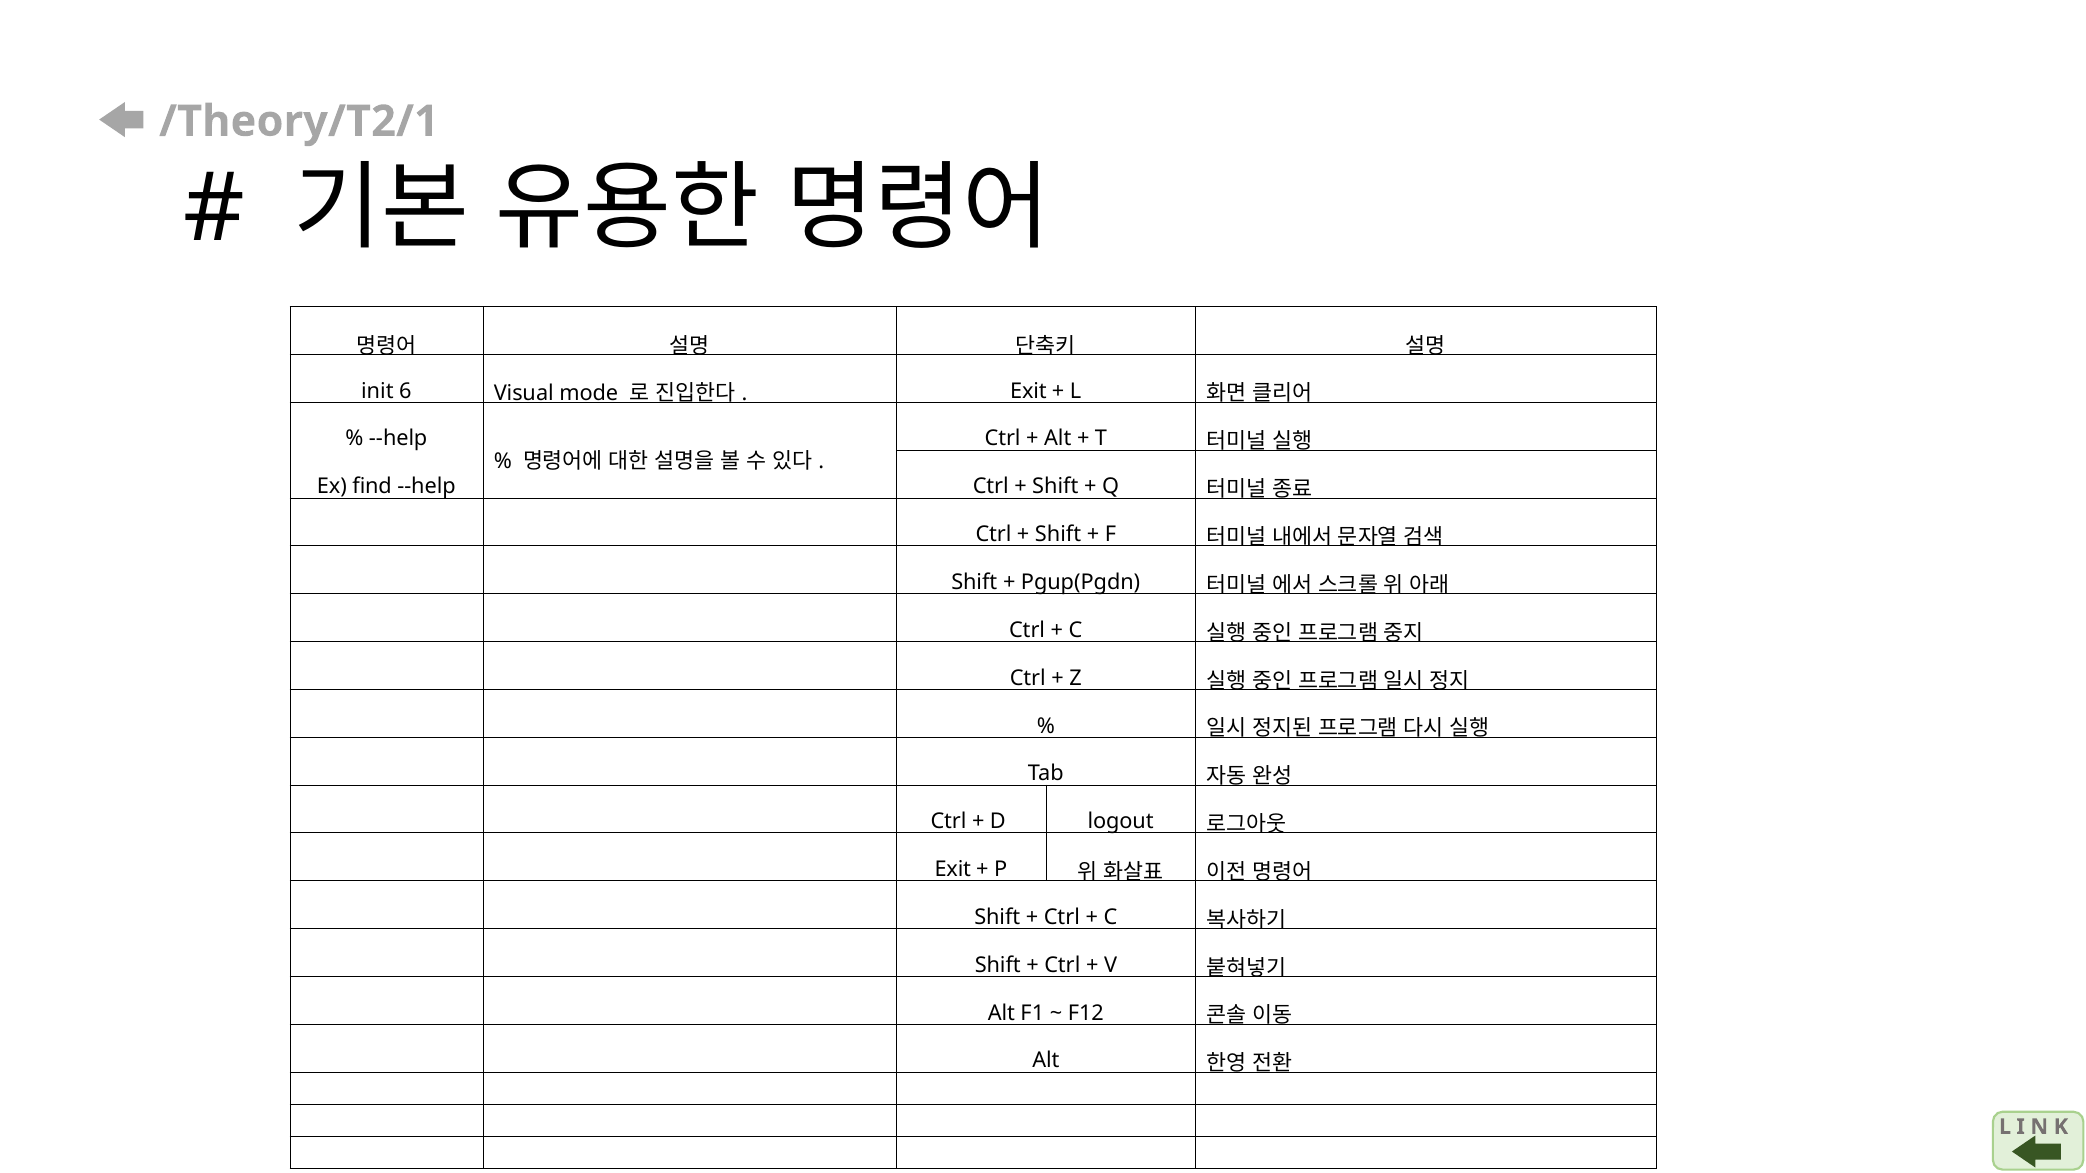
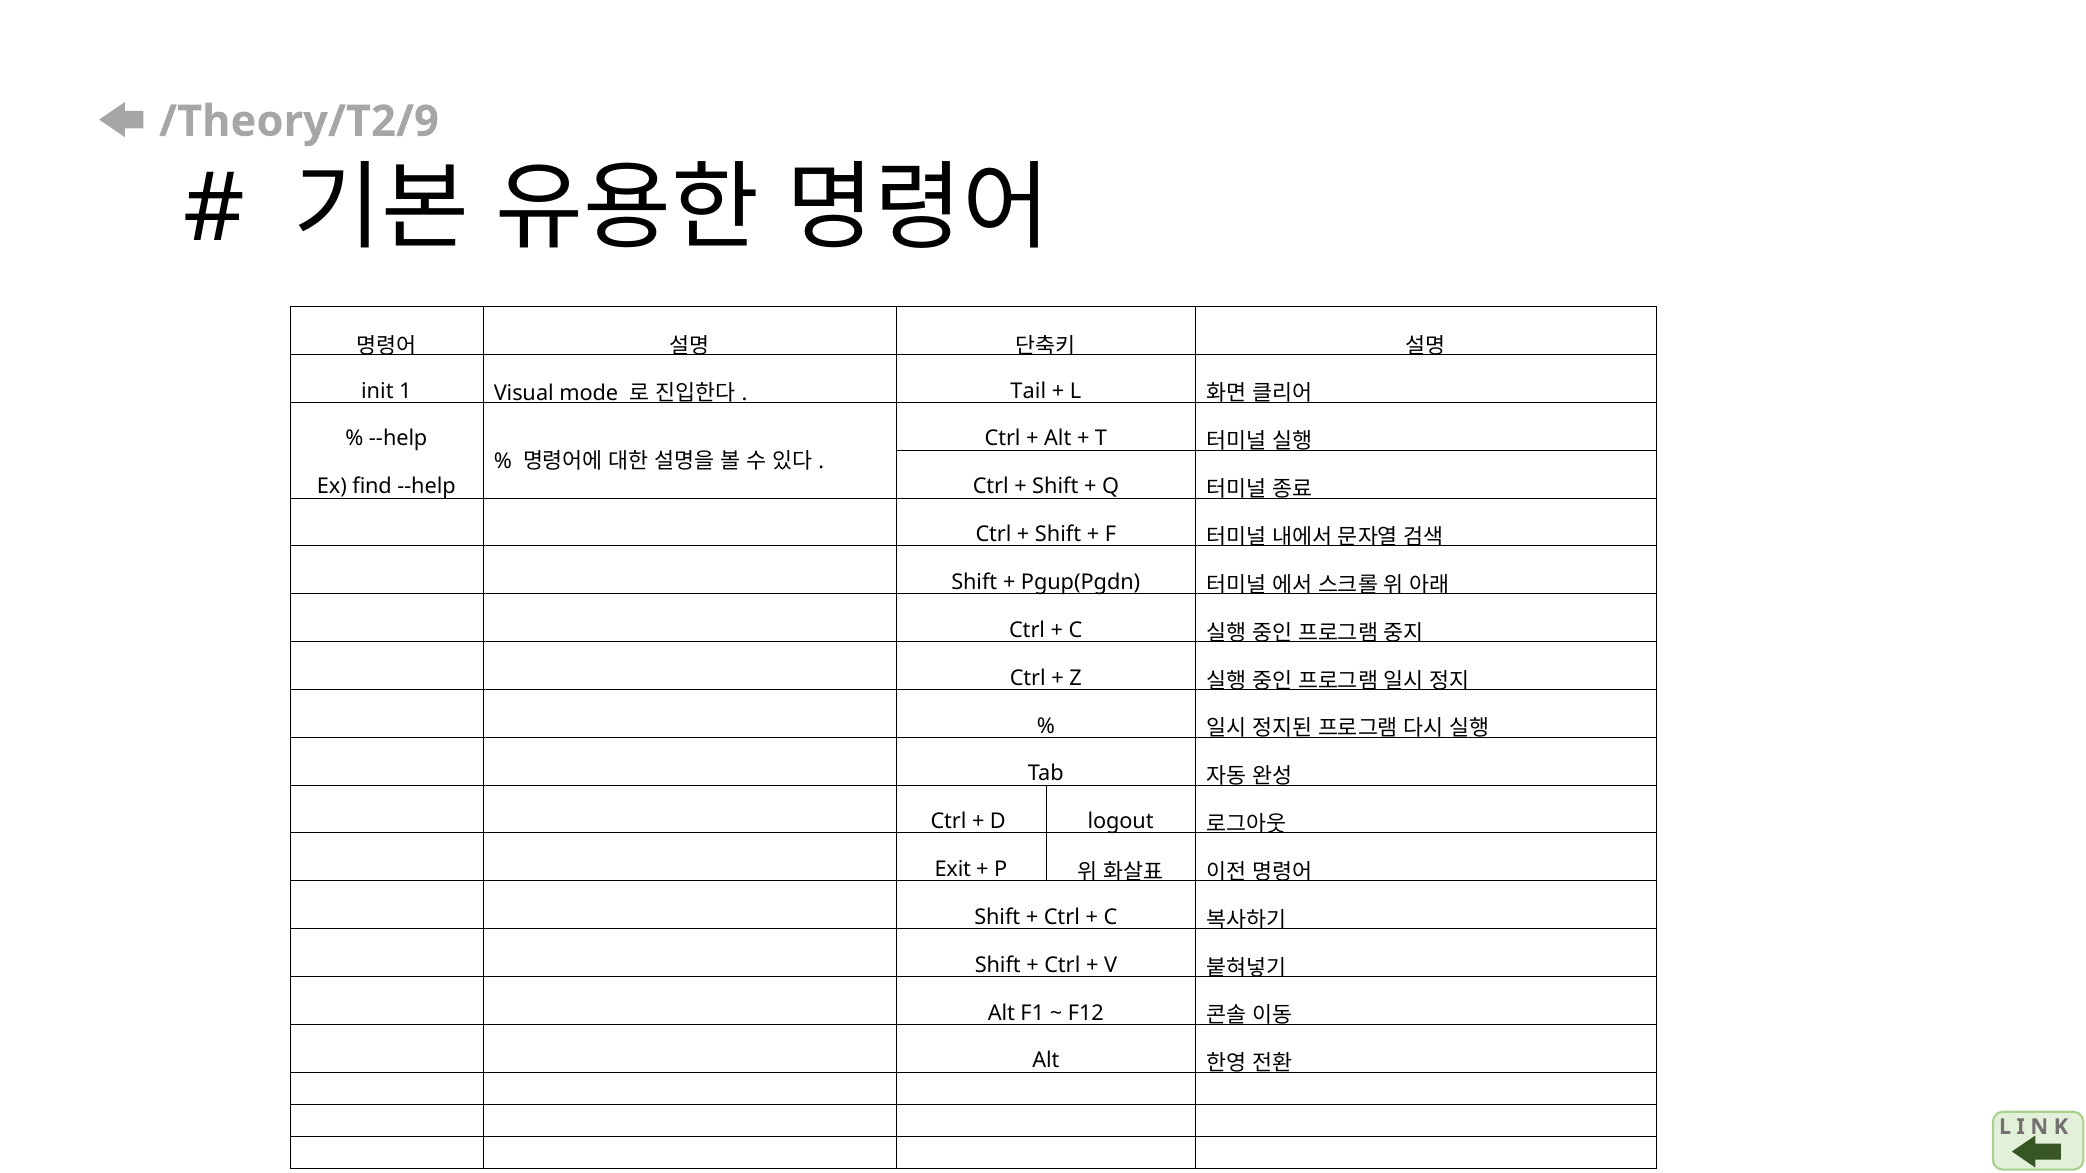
/Theory/T2/1: /Theory/T2/1 -> /Theory/T2/9
6: 6 -> 1
Exit at (1028, 391): Exit -> Tail
